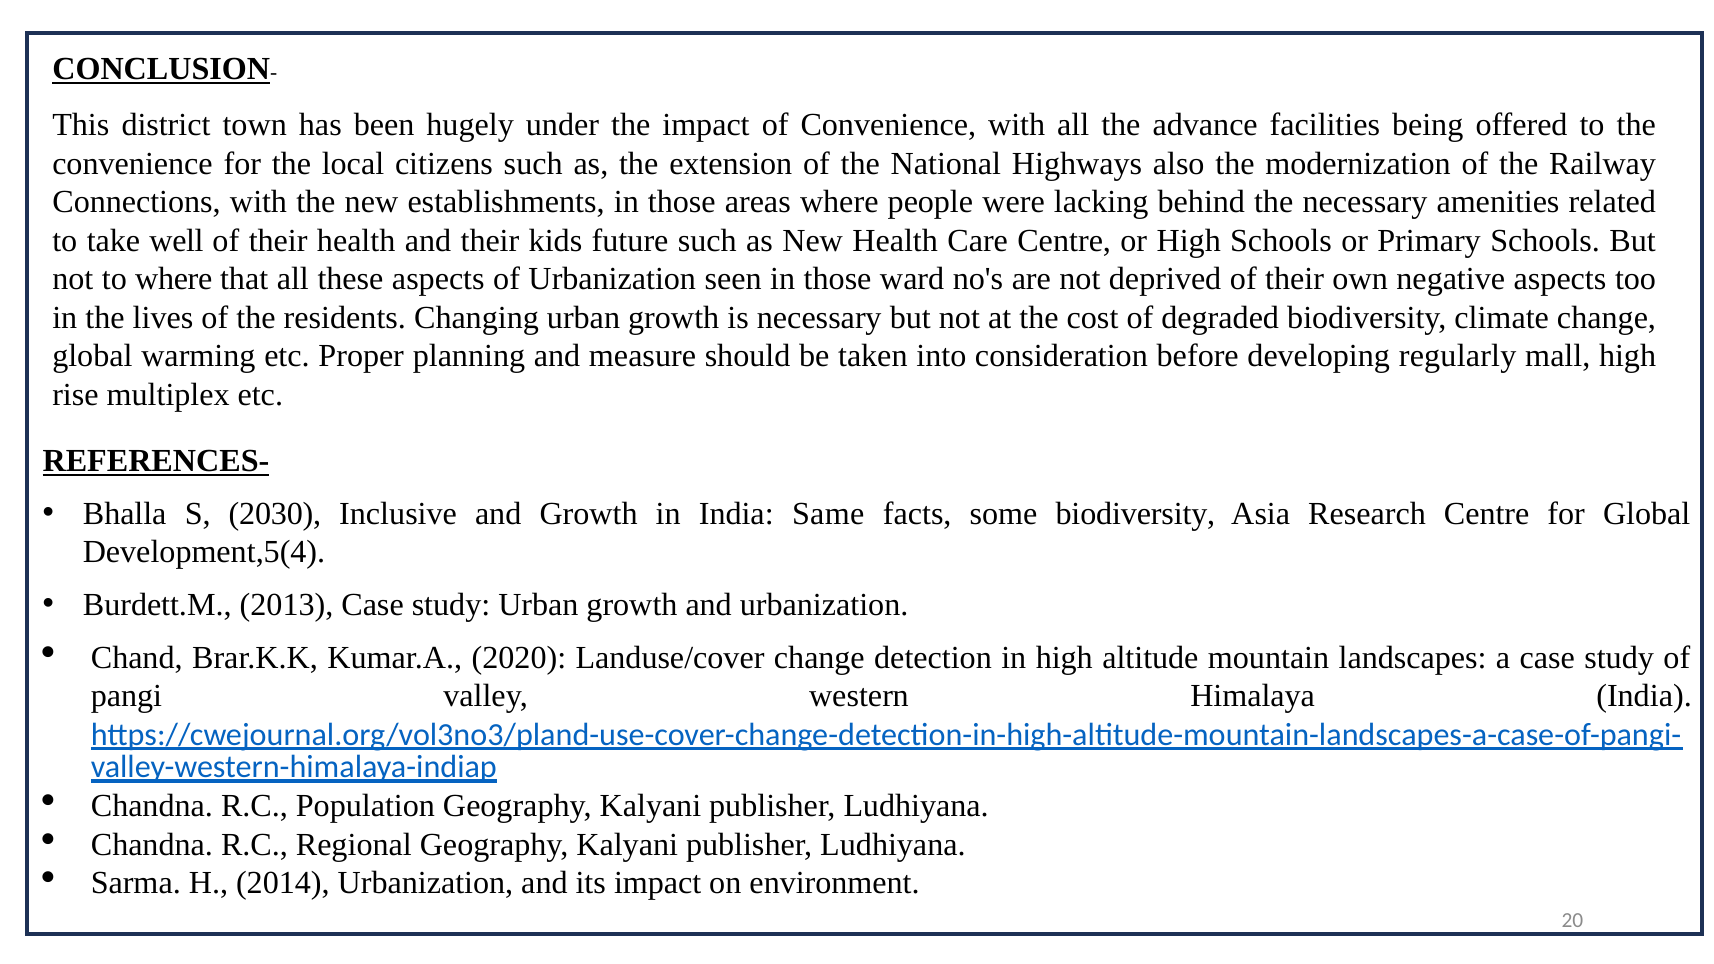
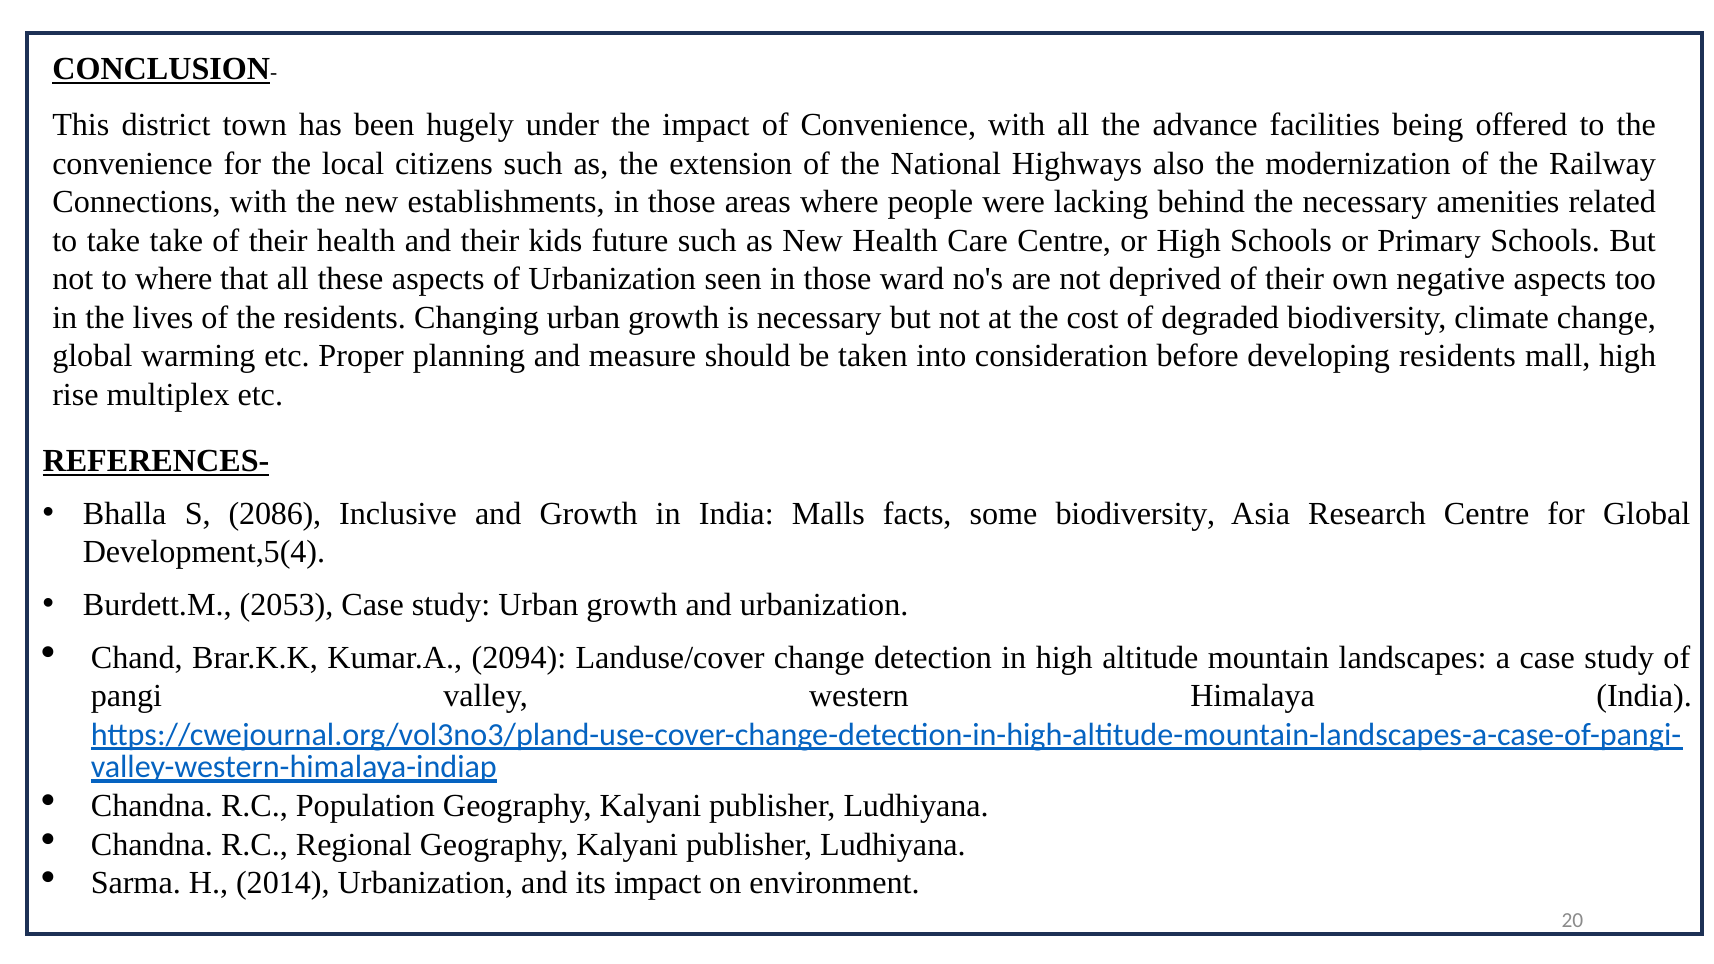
take well: well -> take
developing regularly: regularly -> residents
2030: 2030 -> 2086
Same: Same -> Malls
2013: 2013 -> 2053
2020: 2020 -> 2094
